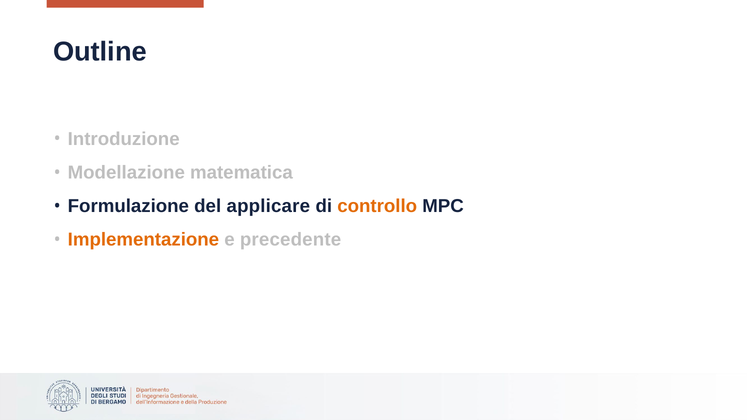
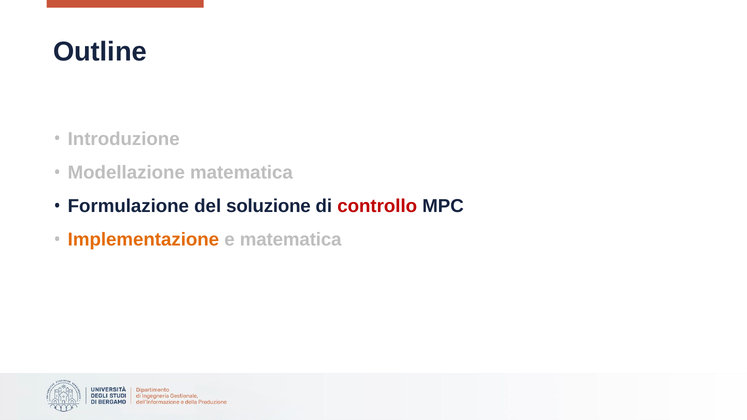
applicare: applicare -> soluzione
controllo colour: orange -> red
e precedente: precedente -> matematica
